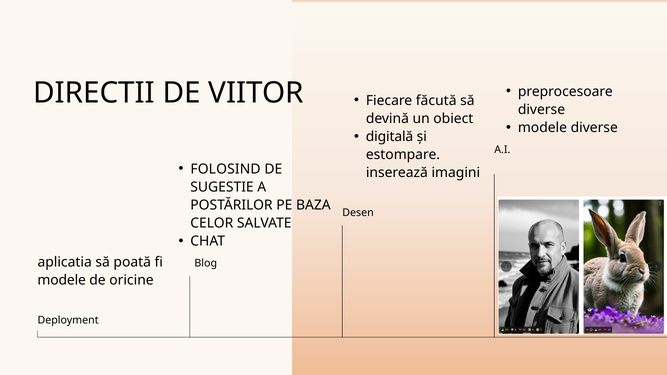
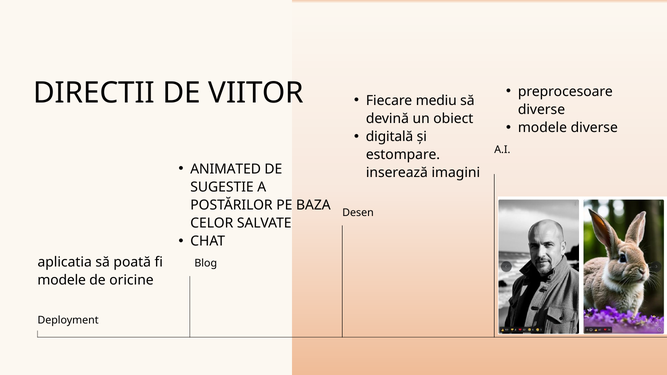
făcută: făcută -> mediu
FOLOSIND: FOLOSIND -> ANIMATED
